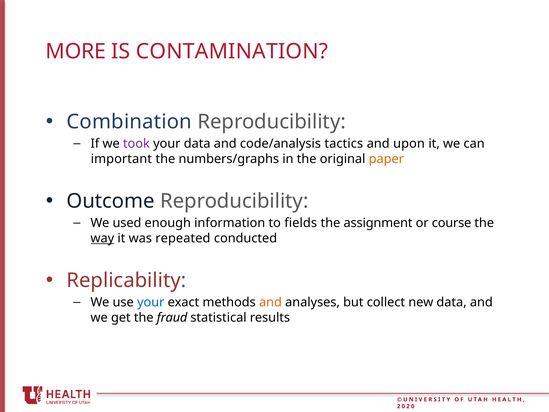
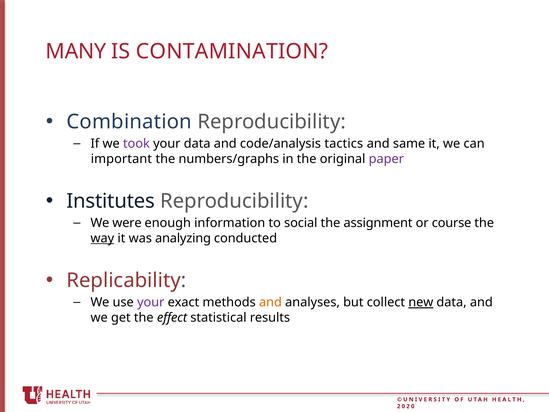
MORE: MORE -> MANY
upon: upon -> same
paper colour: orange -> purple
Outcome: Outcome -> Institutes
used: used -> were
fields: fields -> social
repeated: repeated -> analyzing
your at (151, 302) colour: blue -> purple
new underline: none -> present
fraud: fraud -> effect
